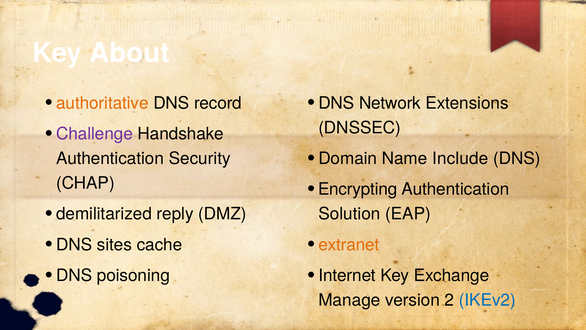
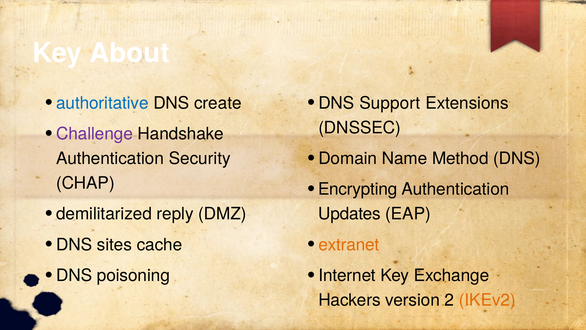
authoritative colour: orange -> blue
record: record -> create
Network: Network -> Support
Include: Include -> Method
Solution: Solution -> Updates
Manage: Manage -> Hackers
IKEv2 colour: blue -> orange
